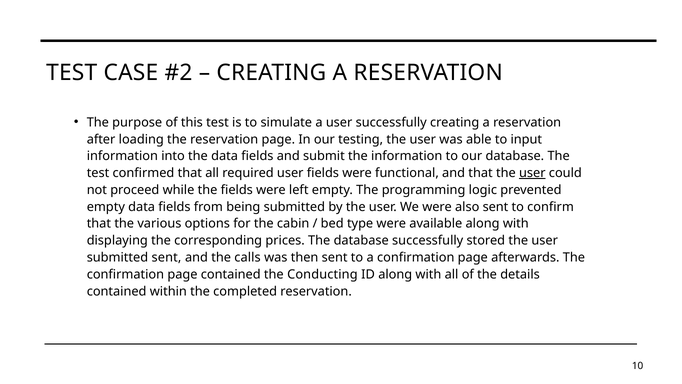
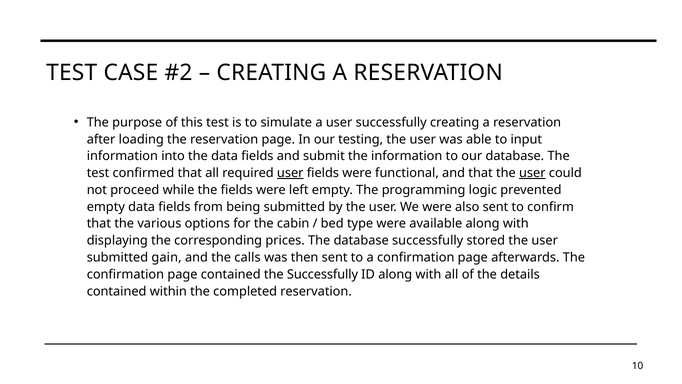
user at (290, 173) underline: none -> present
submitted sent: sent -> gain
the Conducting: Conducting -> Successfully
